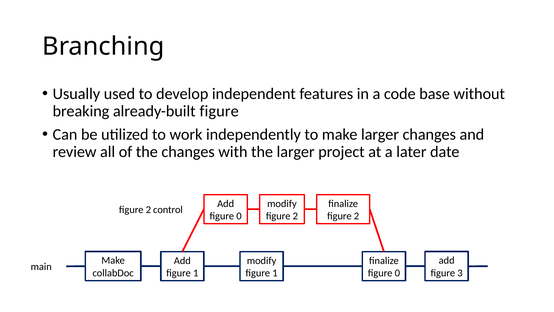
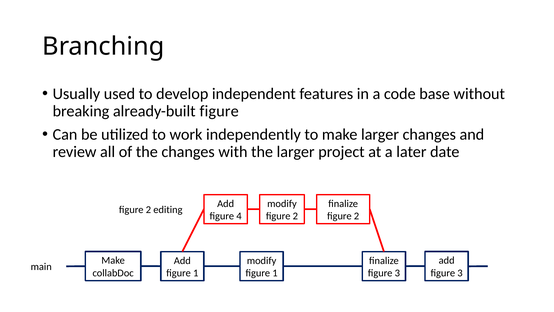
control: control -> editing
0 at (239, 216): 0 -> 4
0 at (397, 273): 0 -> 3
